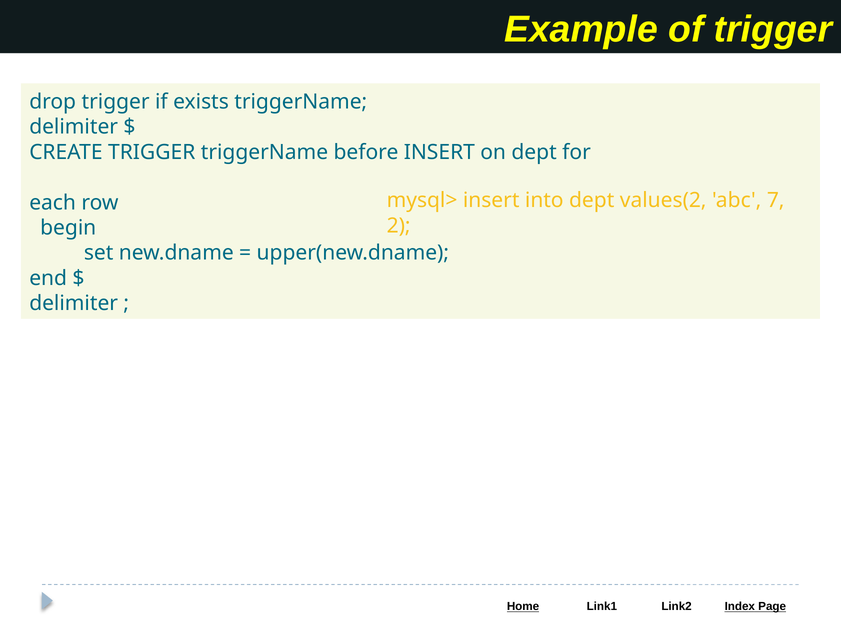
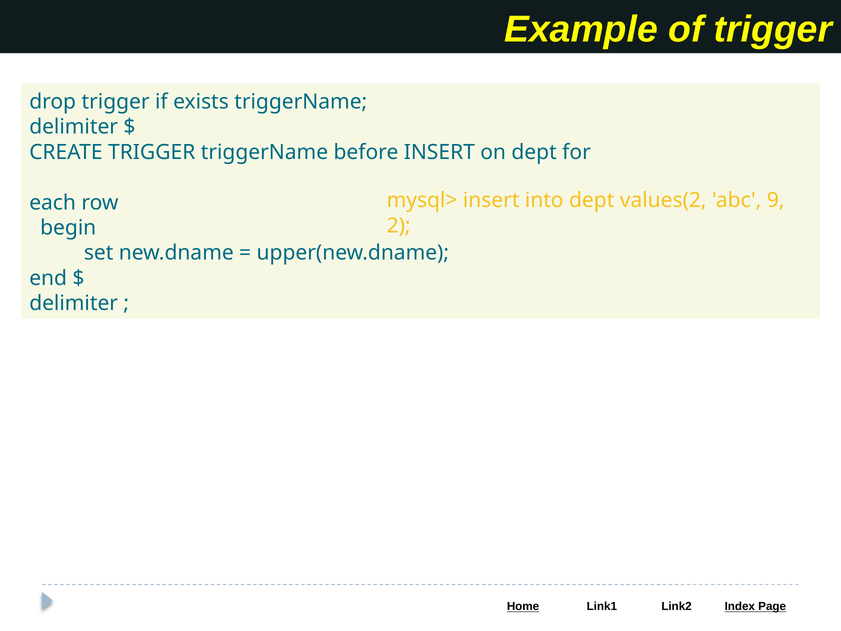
7: 7 -> 9
